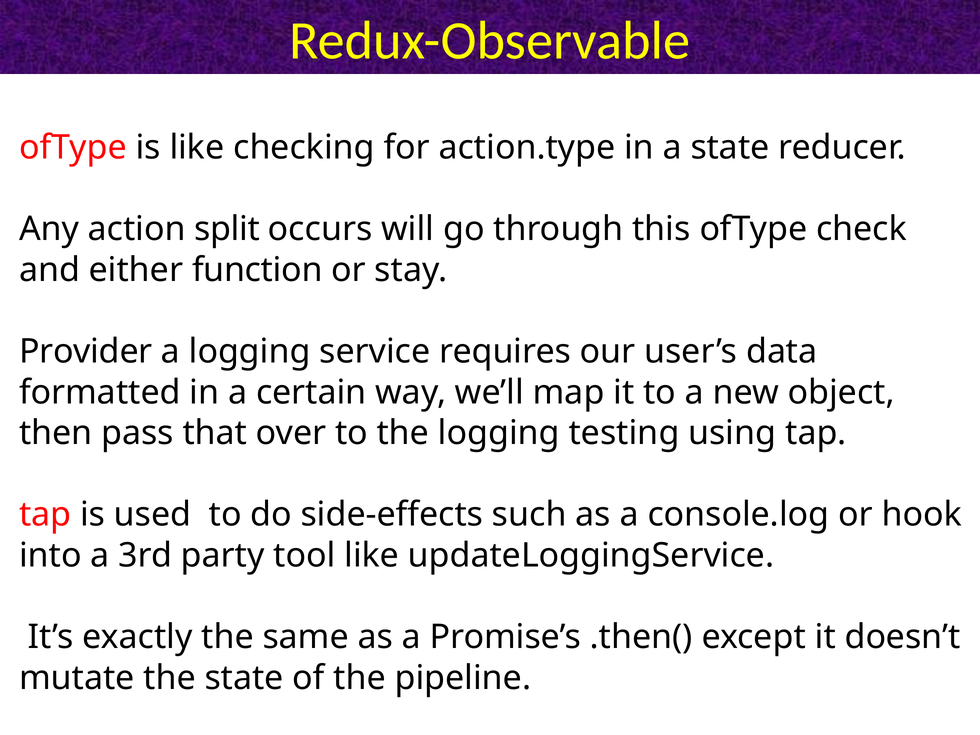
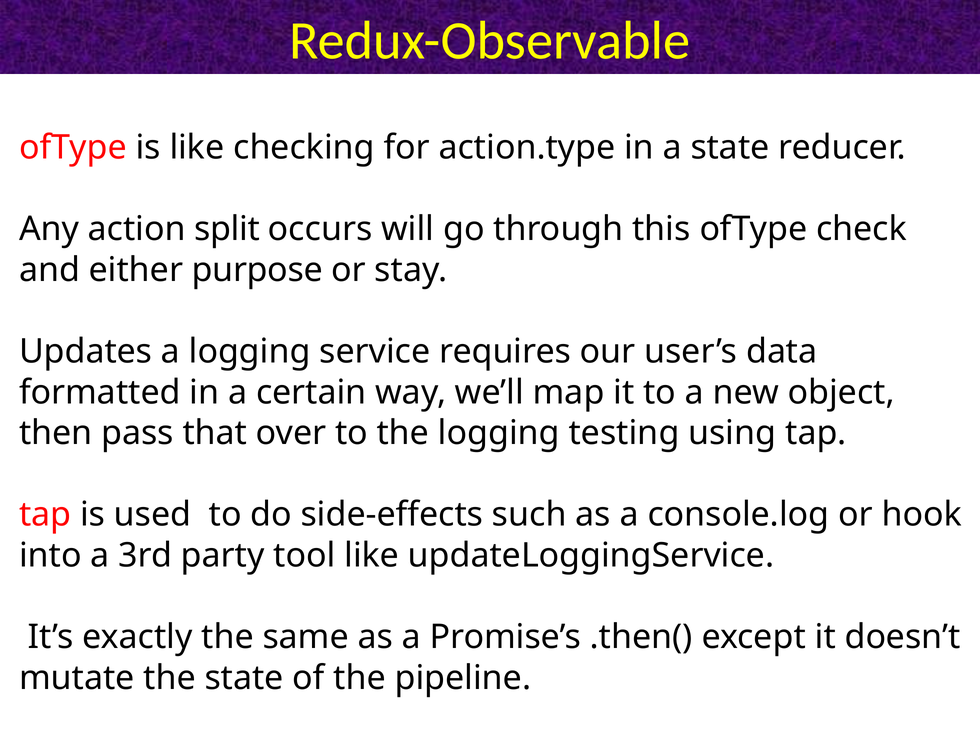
function: function -> purpose
Provider: Provider -> Updates
